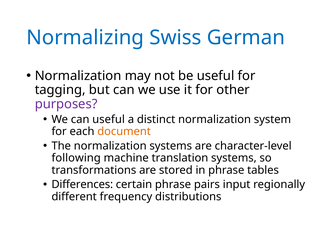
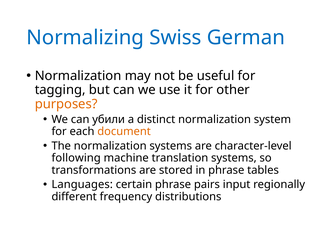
purposes colour: purple -> orange
can useful: useful -> убили
Differences: Differences -> Languages
